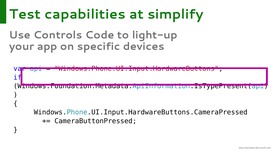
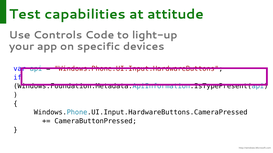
simplify: simplify -> attitude
